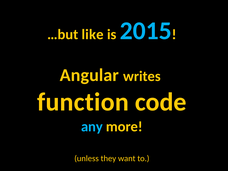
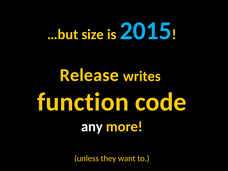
like: like -> size
Angular: Angular -> Release
any colour: light blue -> white
